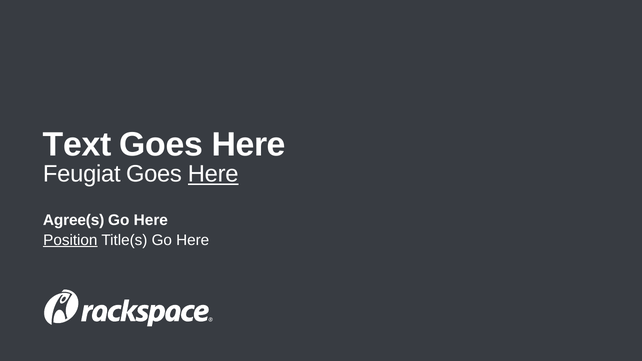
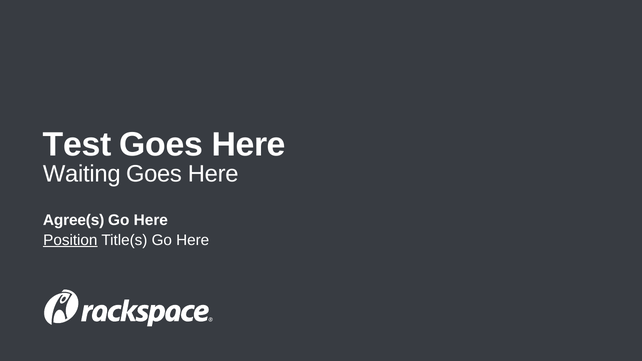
Text: Text -> Test
Feugiat: Feugiat -> Waiting
Here at (213, 174) underline: present -> none
